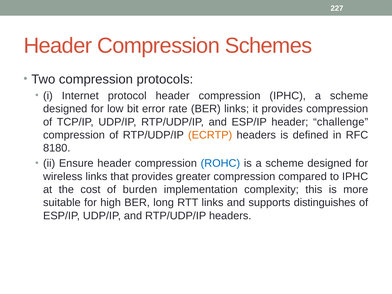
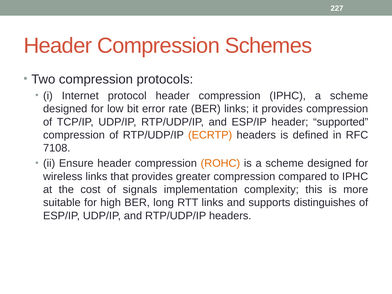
challenge: challenge -> supported
8180: 8180 -> 7108
ROHC colour: blue -> orange
burden: burden -> signals
